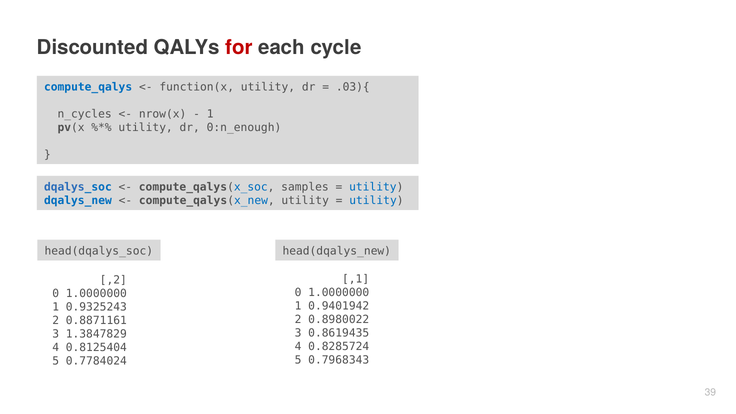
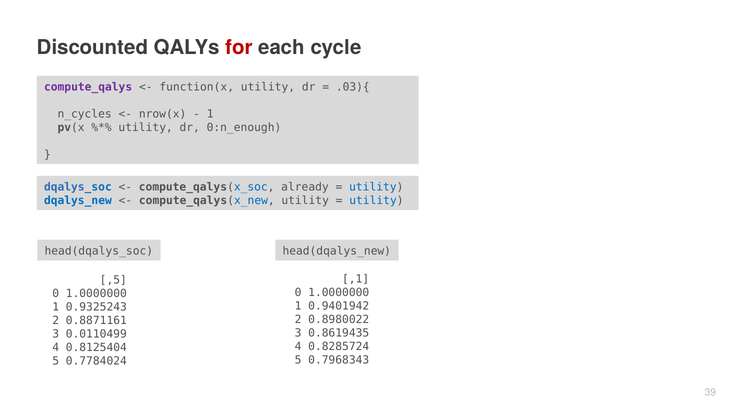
compute_qalys colour: blue -> purple
samples: samples -> already
,2: ,2 -> ,5
1.3847829: 1.3847829 -> 0.0110499
